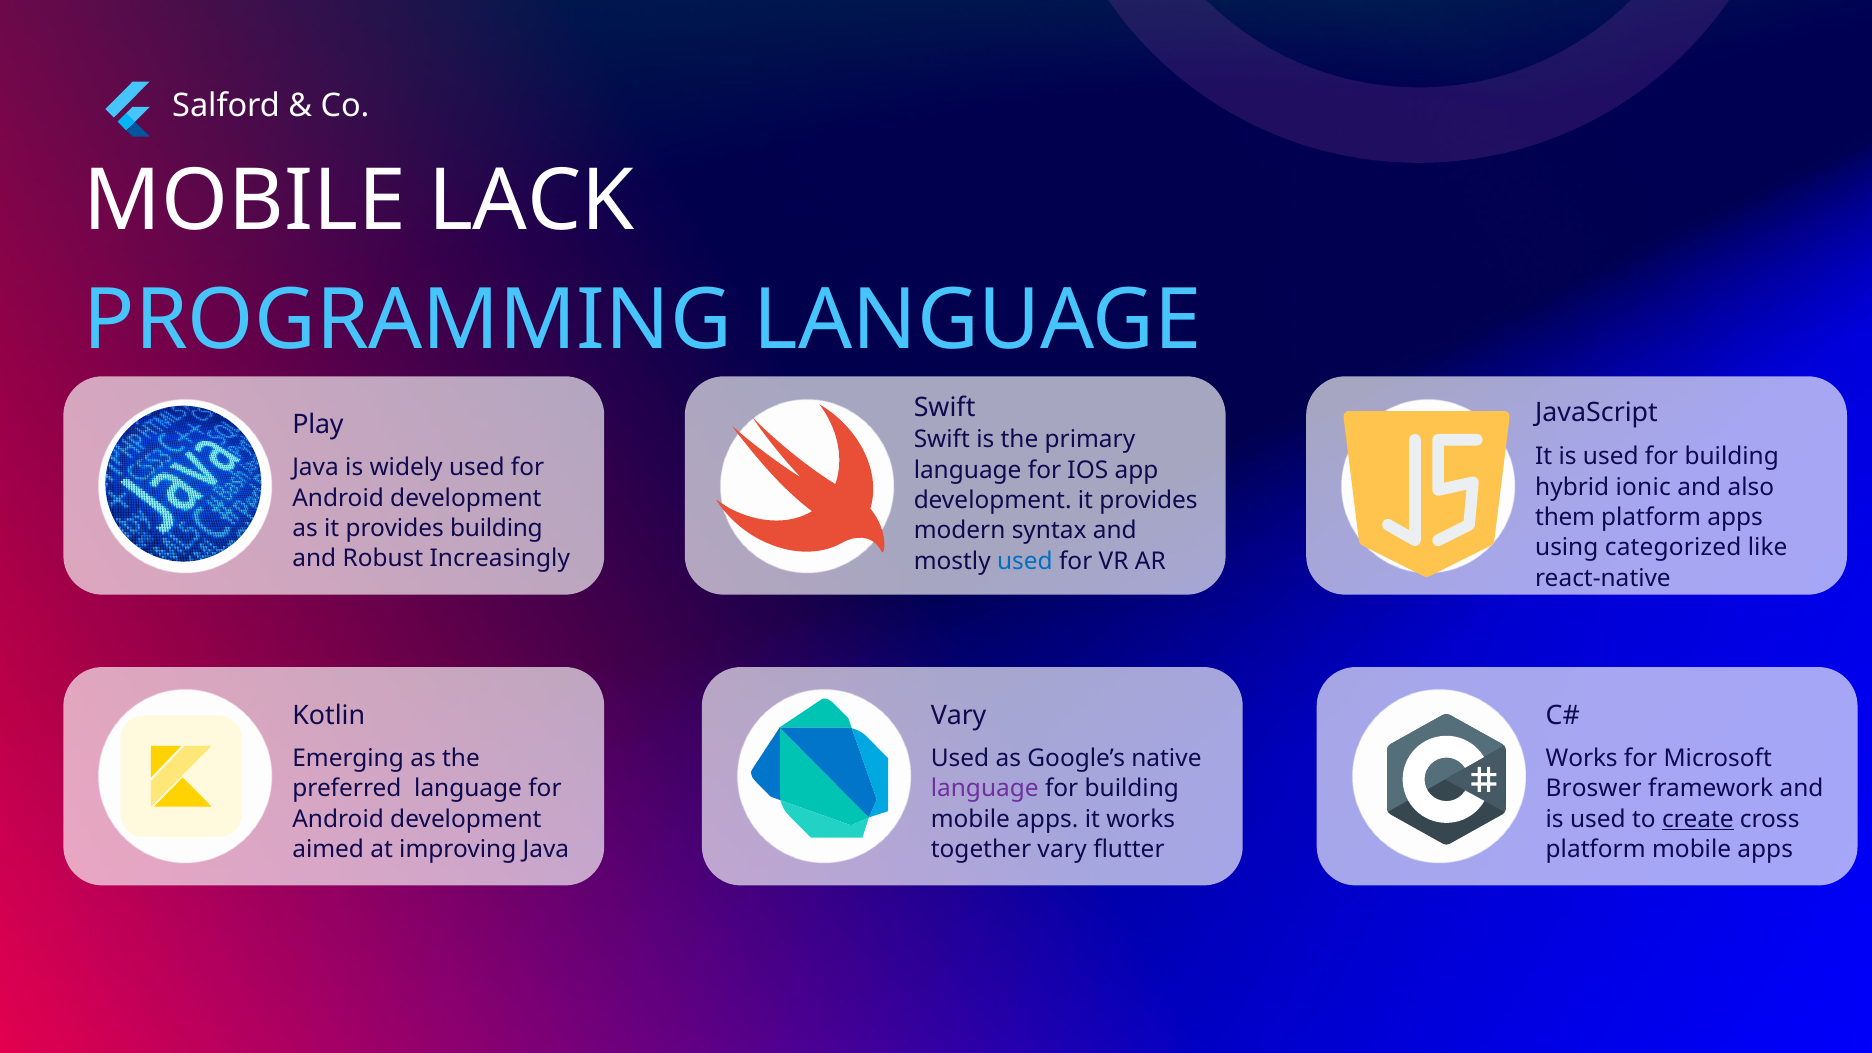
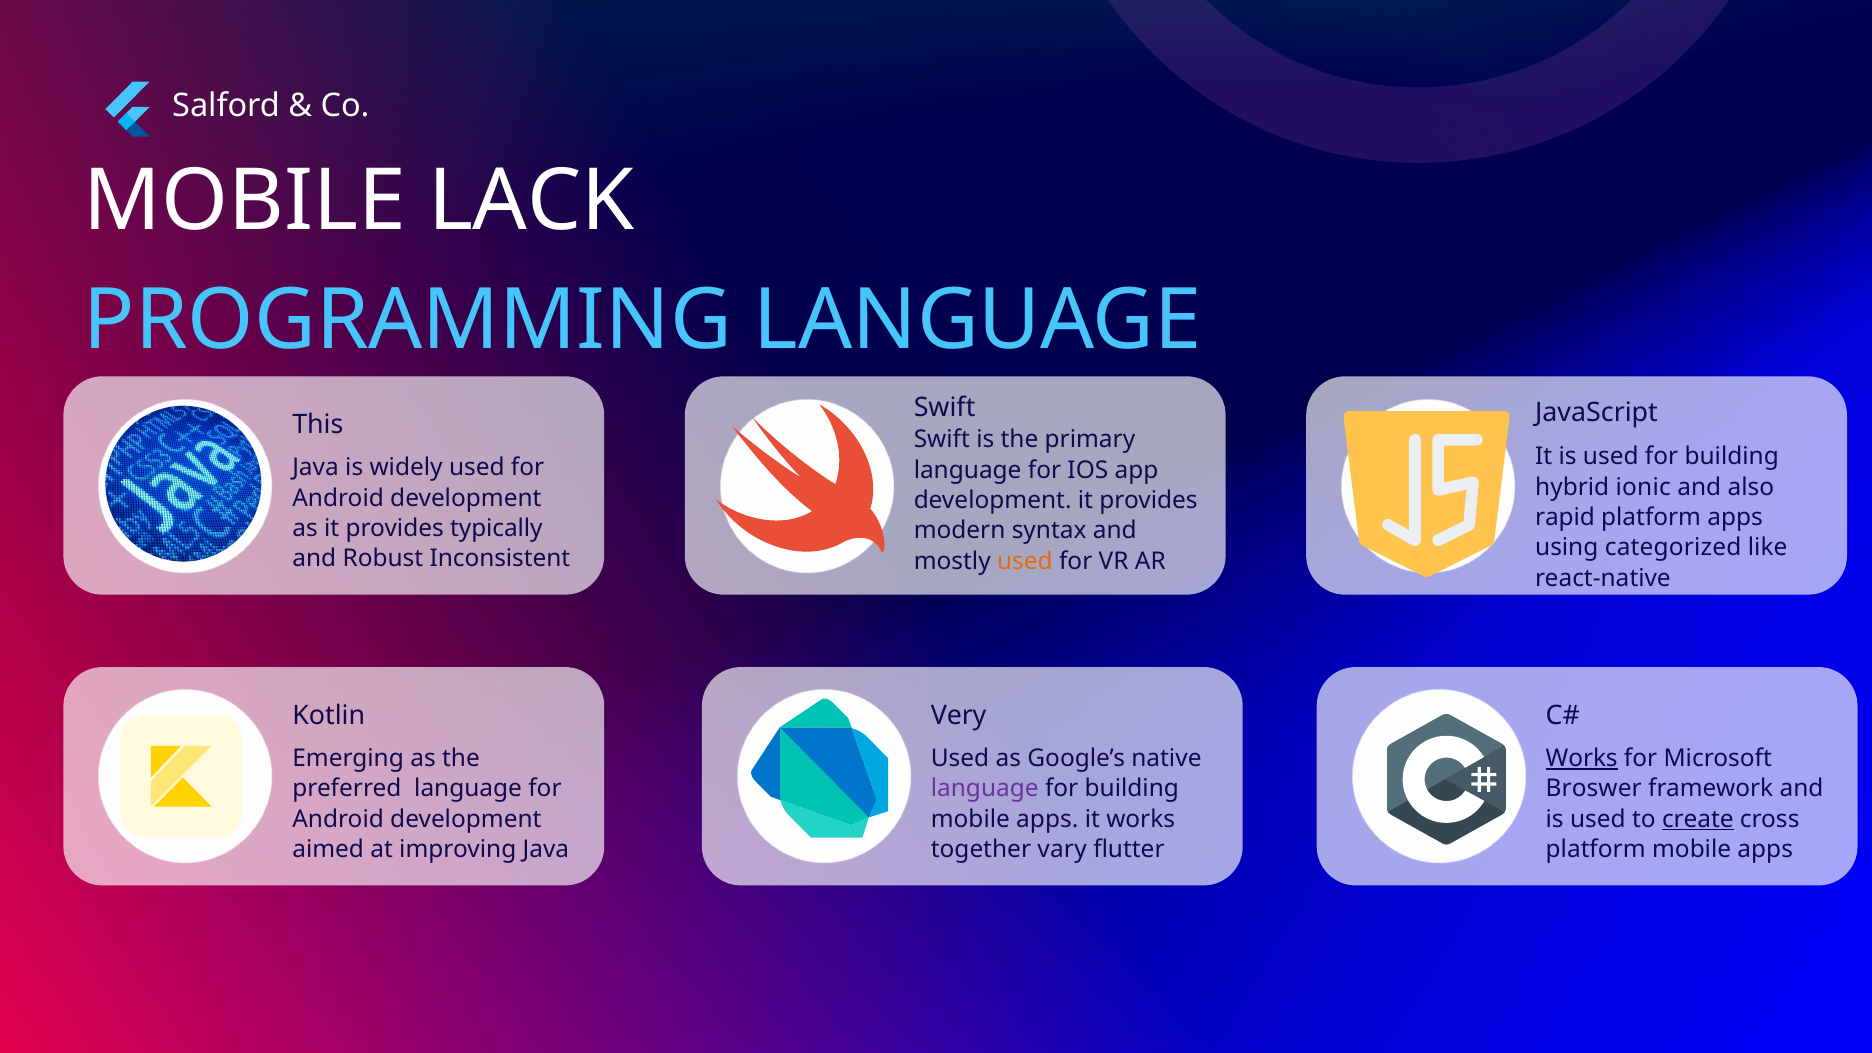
Play: Play -> This
them: them -> rapid
provides building: building -> typically
Increasingly: Increasingly -> Inconsistent
used at (1025, 561) colour: blue -> orange
Vary at (959, 716): Vary -> Very
Works at (1582, 759) underline: none -> present
